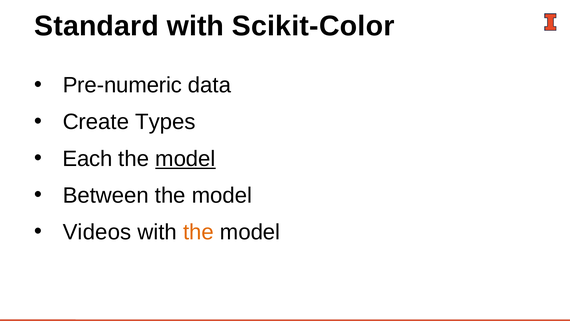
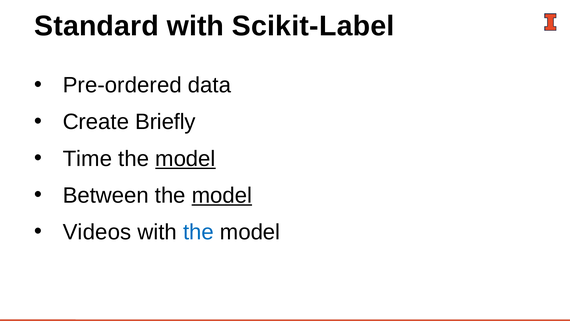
Scikit-Color: Scikit-Color -> Scikit-Label
Pre-numeric: Pre-numeric -> Pre-ordered
Types: Types -> Briefly
Each: Each -> Time
model at (222, 195) underline: none -> present
the at (198, 232) colour: orange -> blue
